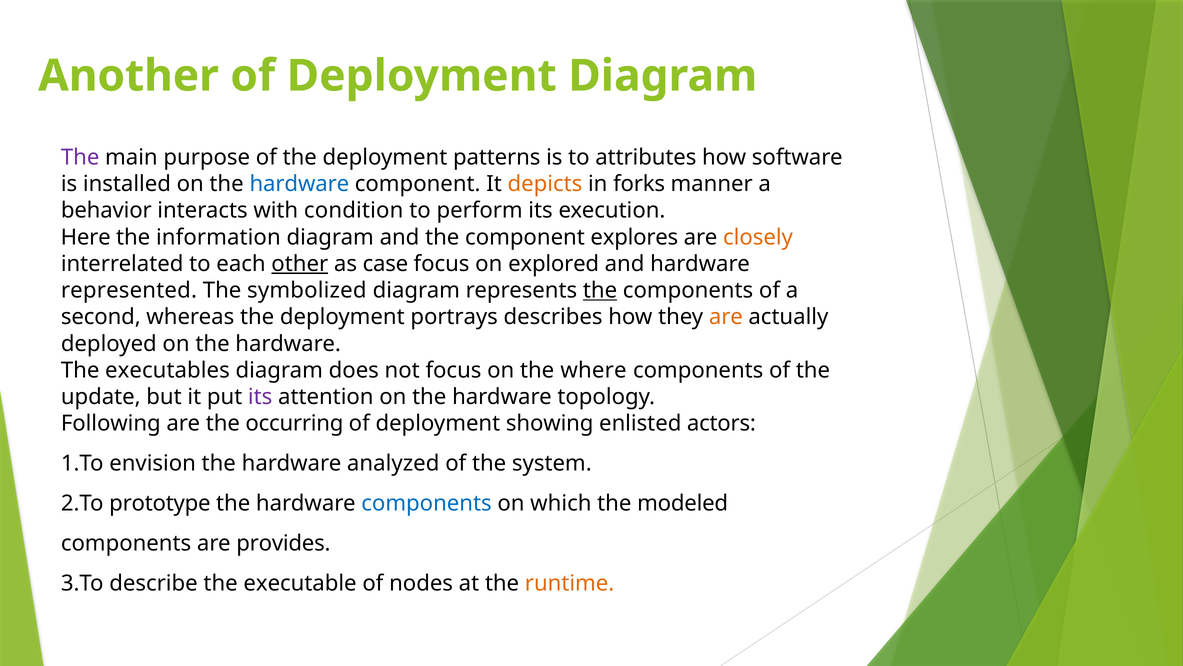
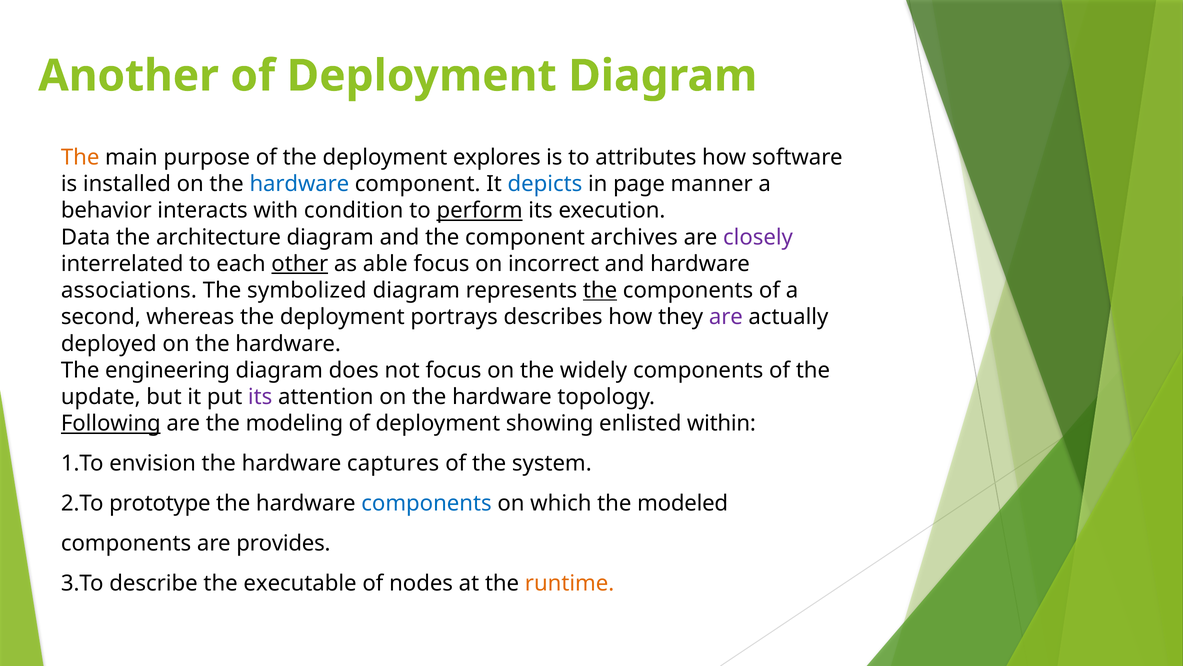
The at (80, 157) colour: purple -> orange
patterns: patterns -> explores
depicts colour: orange -> blue
forks: forks -> page
perform underline: none -> present
Here: Here -> Data
information: information -> architecture
explores: explores -> archives
closely colour: orange -> purple
case: case -> able
explored: explored -> incorrect
represented: represented -> associations
are at (726, 317) colour: orange -> purple
executables: executables -> engineering
where: where -> widely
Following underline: none -> present
occurring: occurring -> modeling
actors: actors -> within
analyzed: analyzed -> captures
